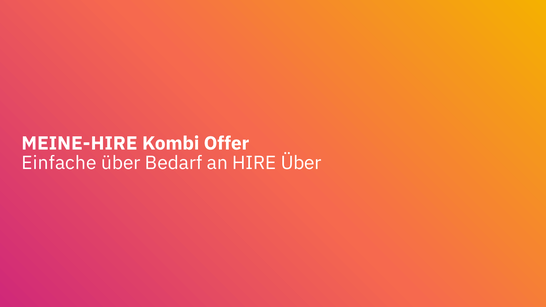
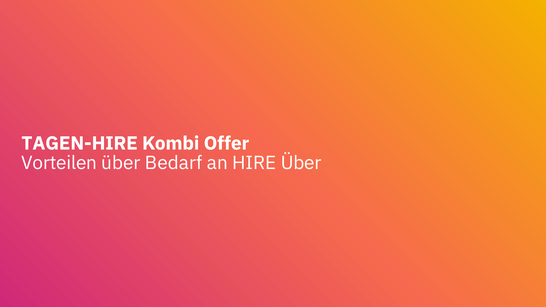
MEINE-HIRE: MEINE-HIRE -> TAGEN-HIRE
Einfache: Einfache -> Vorteilen
